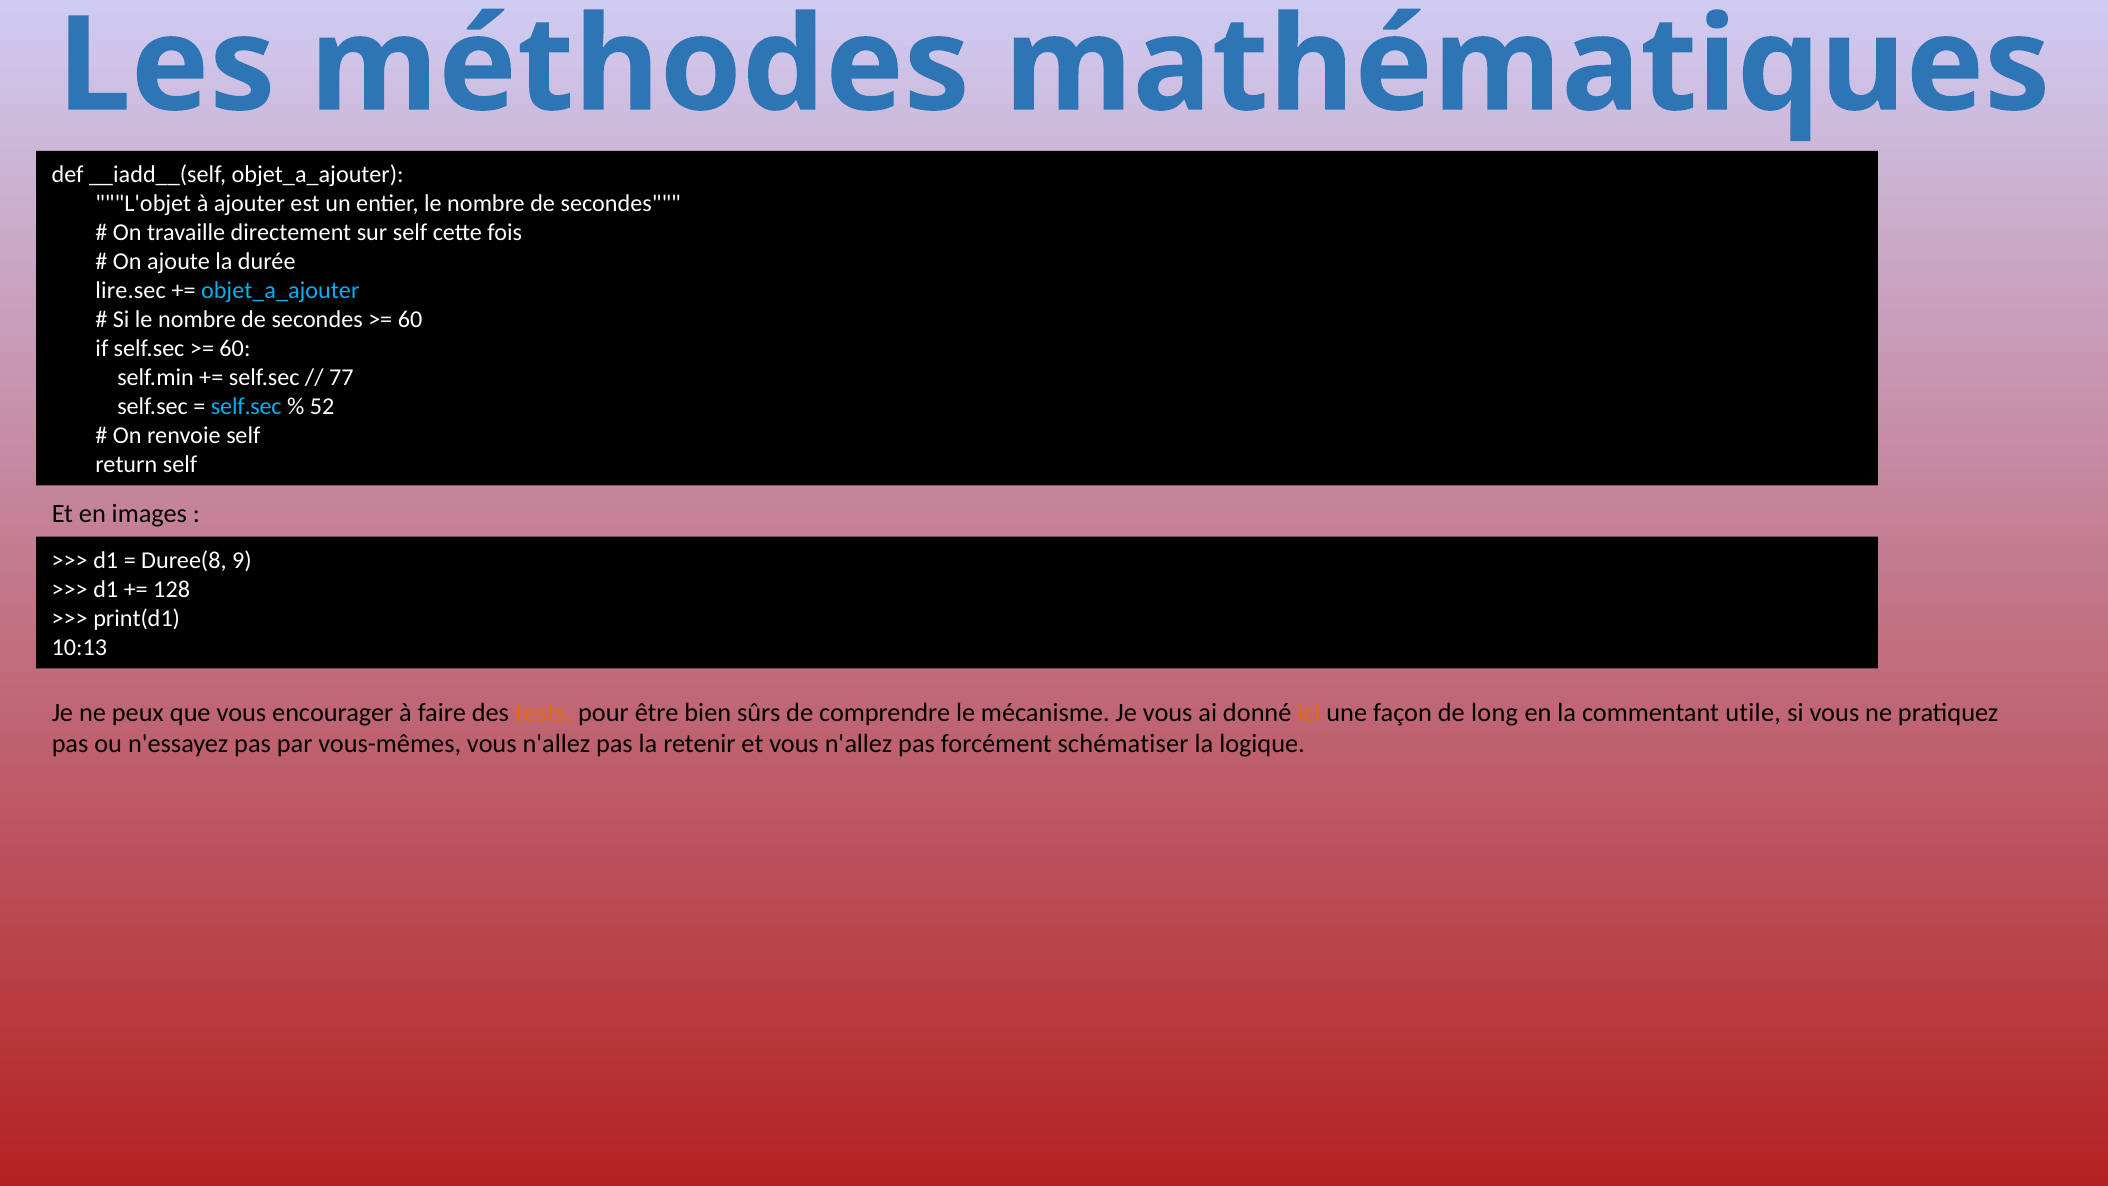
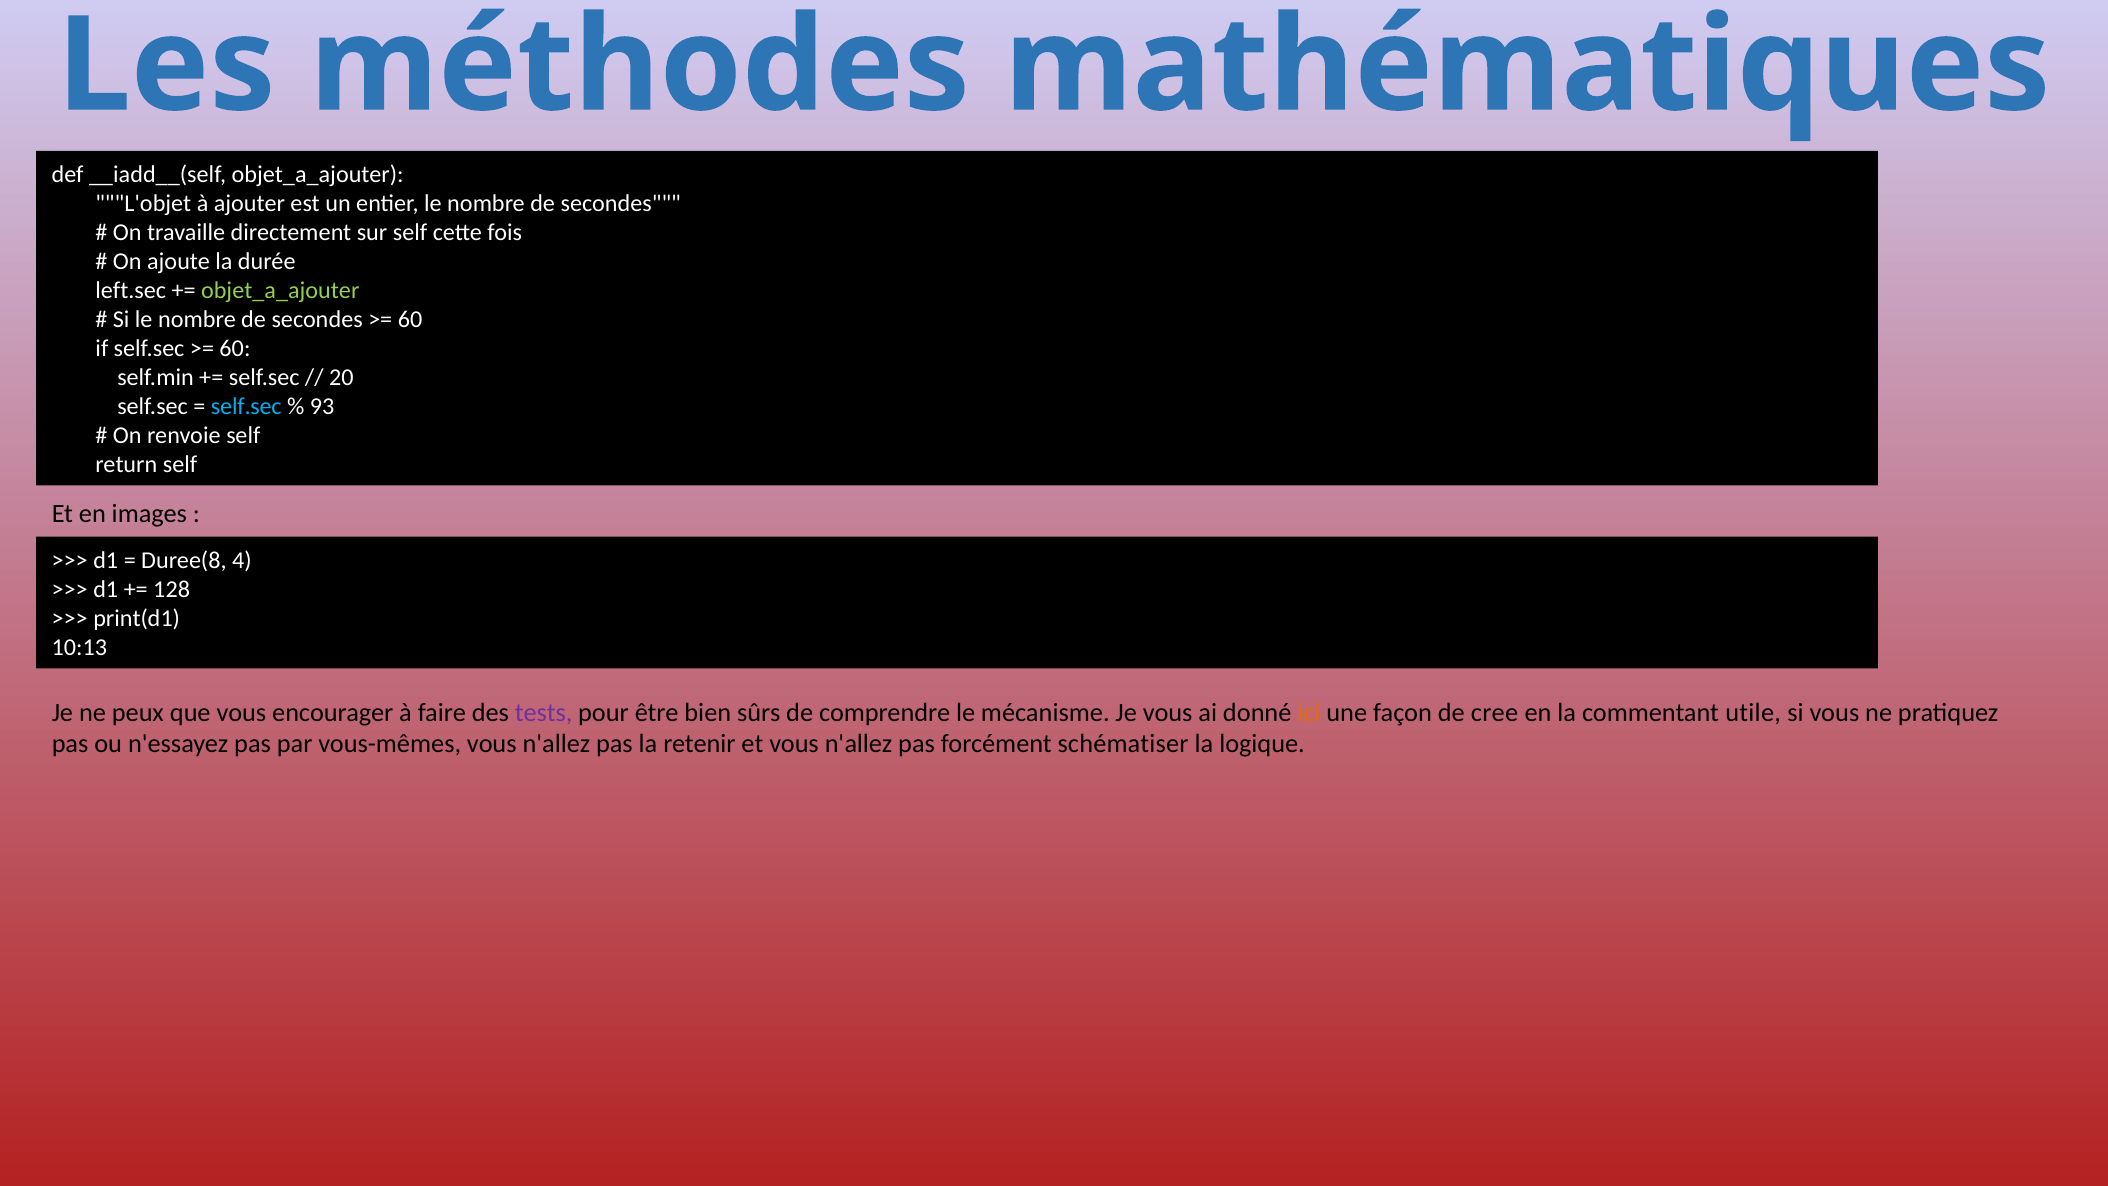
lire.sec: lire.sec -> left.sec
objet_a_ajouter at (280, 291) colour: light blue -> light green
77: 77 -> 20
52: 52 -> 93
9: 9 -> 4
tests colour: orange -> purple
long: long -> cree
